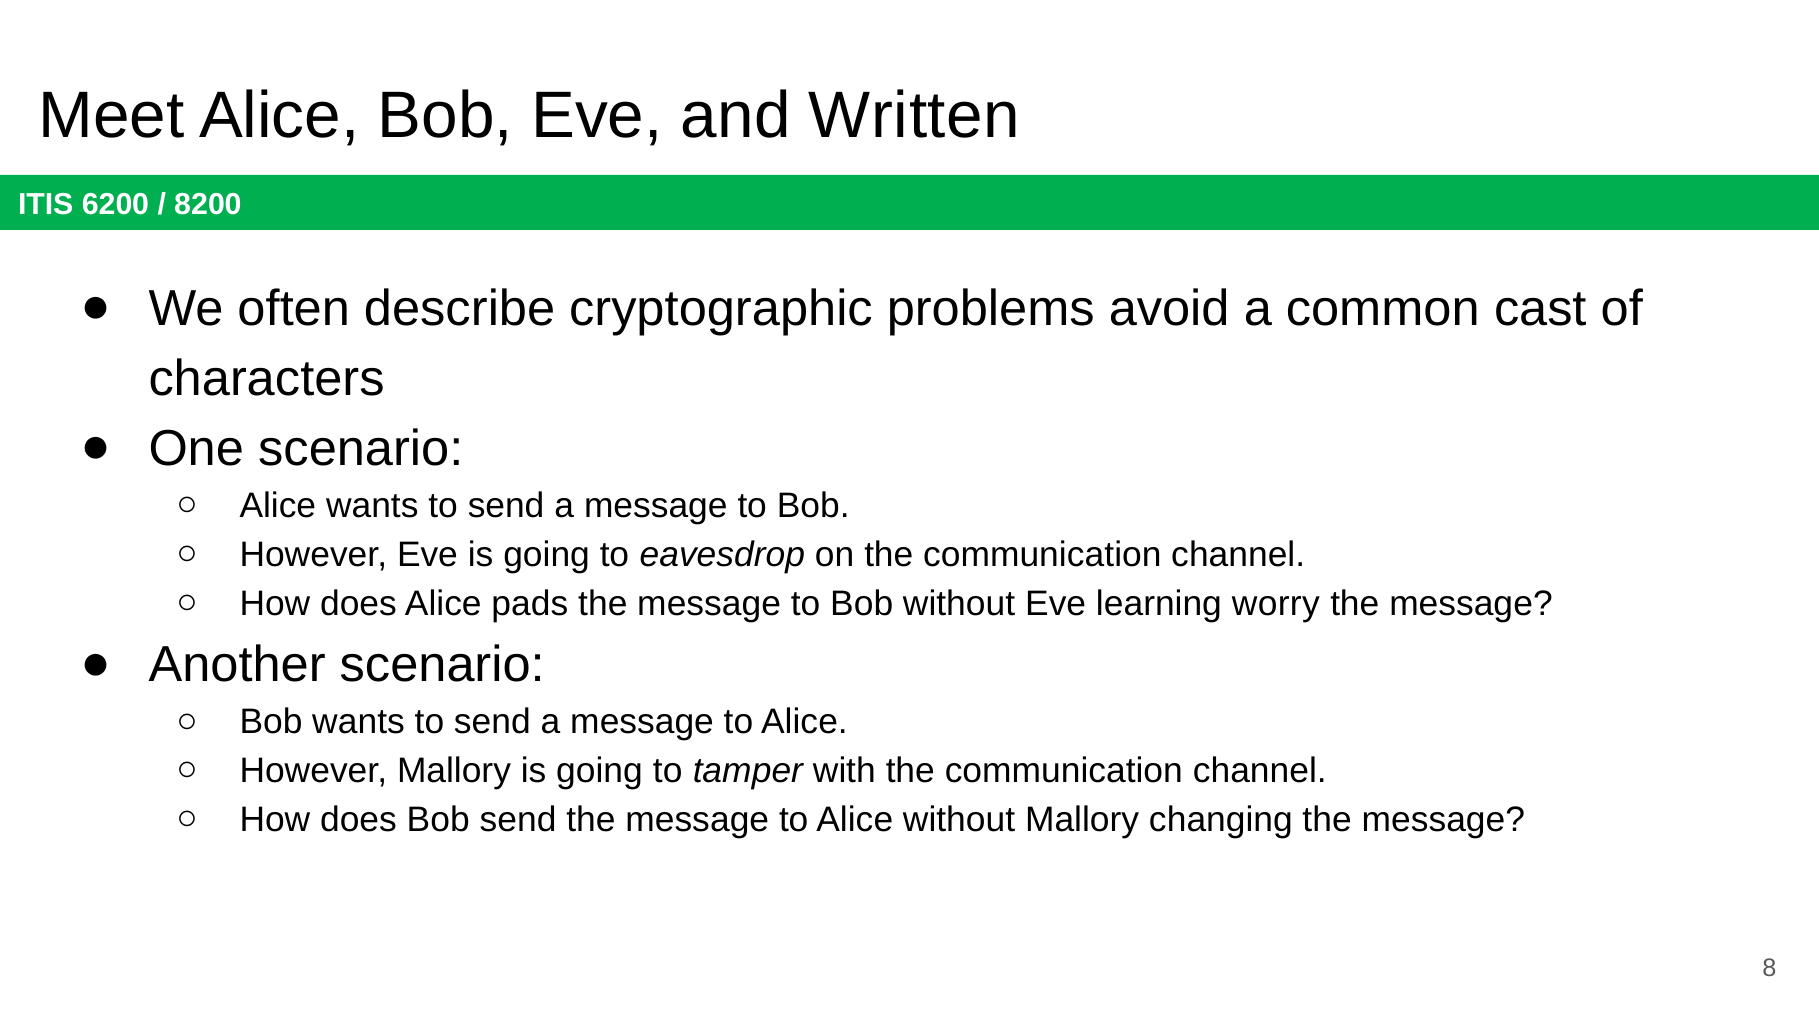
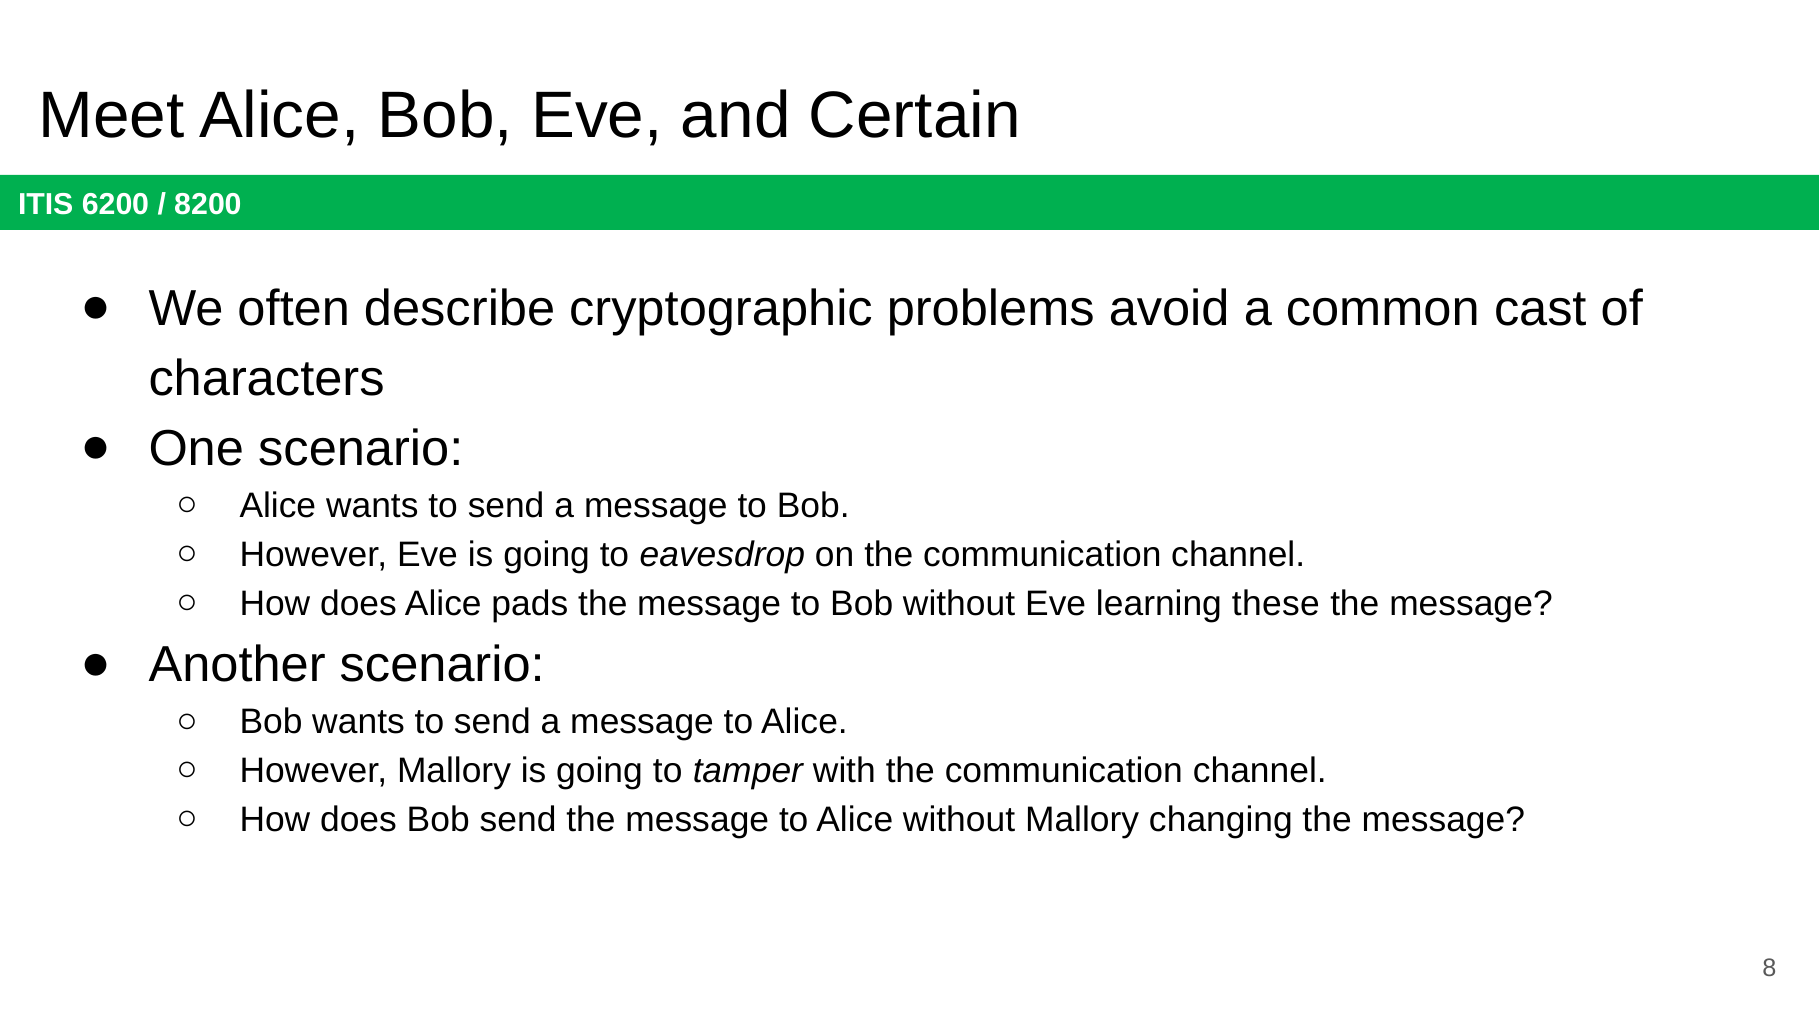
Written: Written -> Certain
worry: worry -> these
